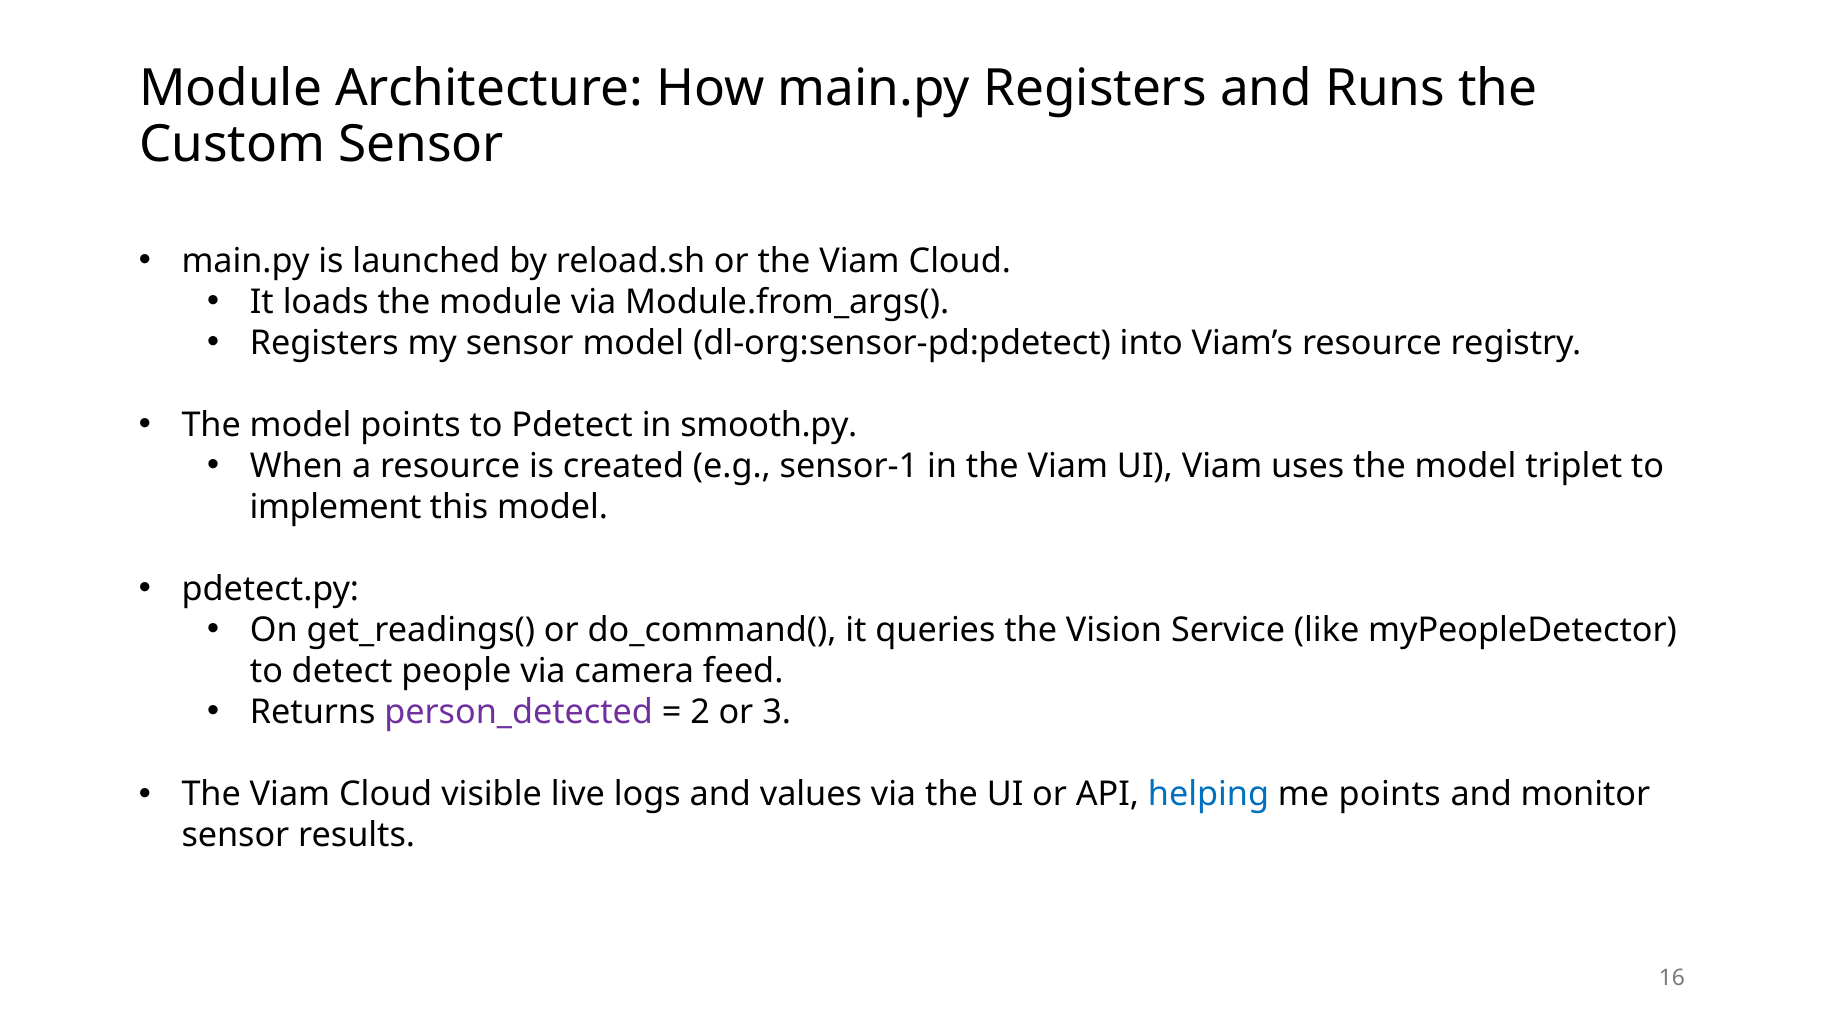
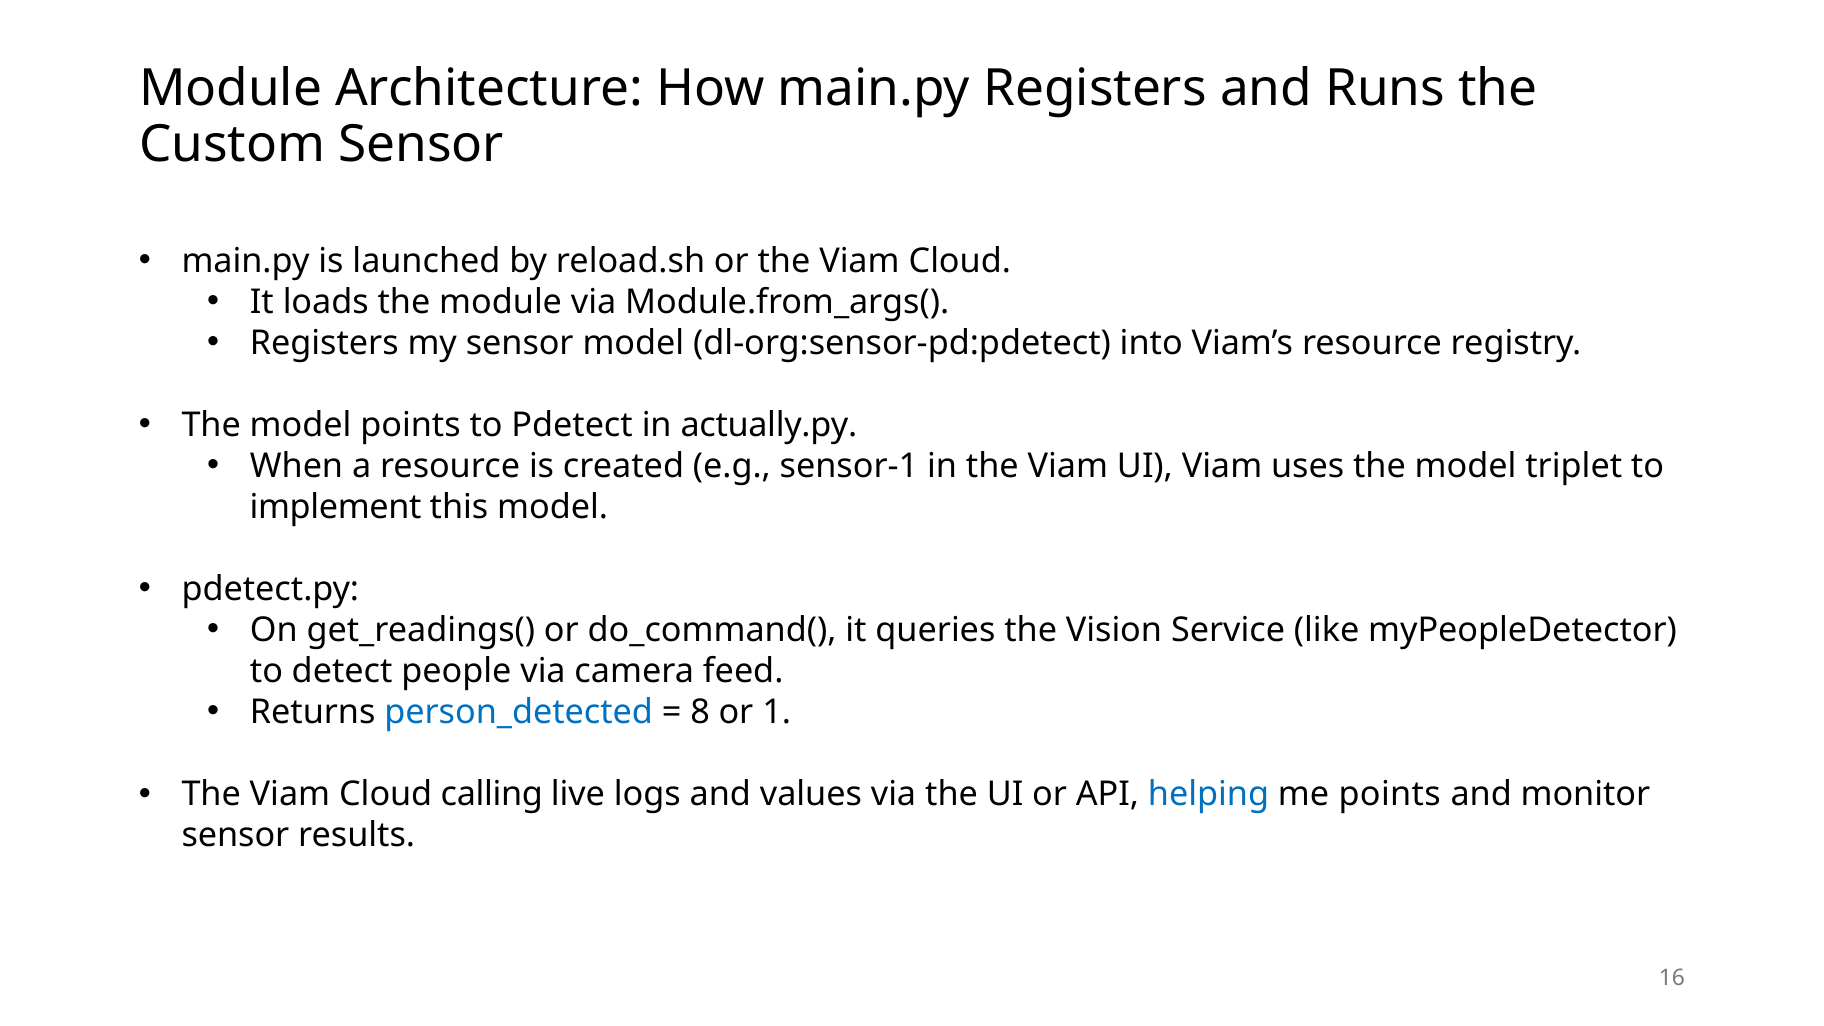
smooth.py: smooth.py -> actually.py
person_detected colour: purple -> blue
2: 2 -> 8
3: 3 -> 1
visible: visible -> calling
